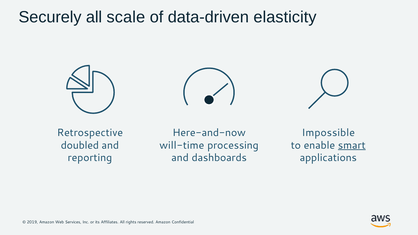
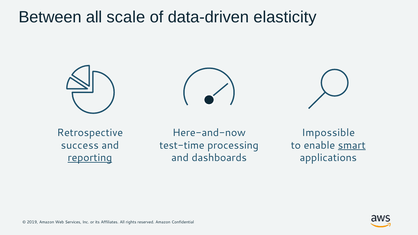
Securely: Securely -> Between
doubled: doubled -> success
will-time: will-time -> test-time
reporting underline: none -> present
